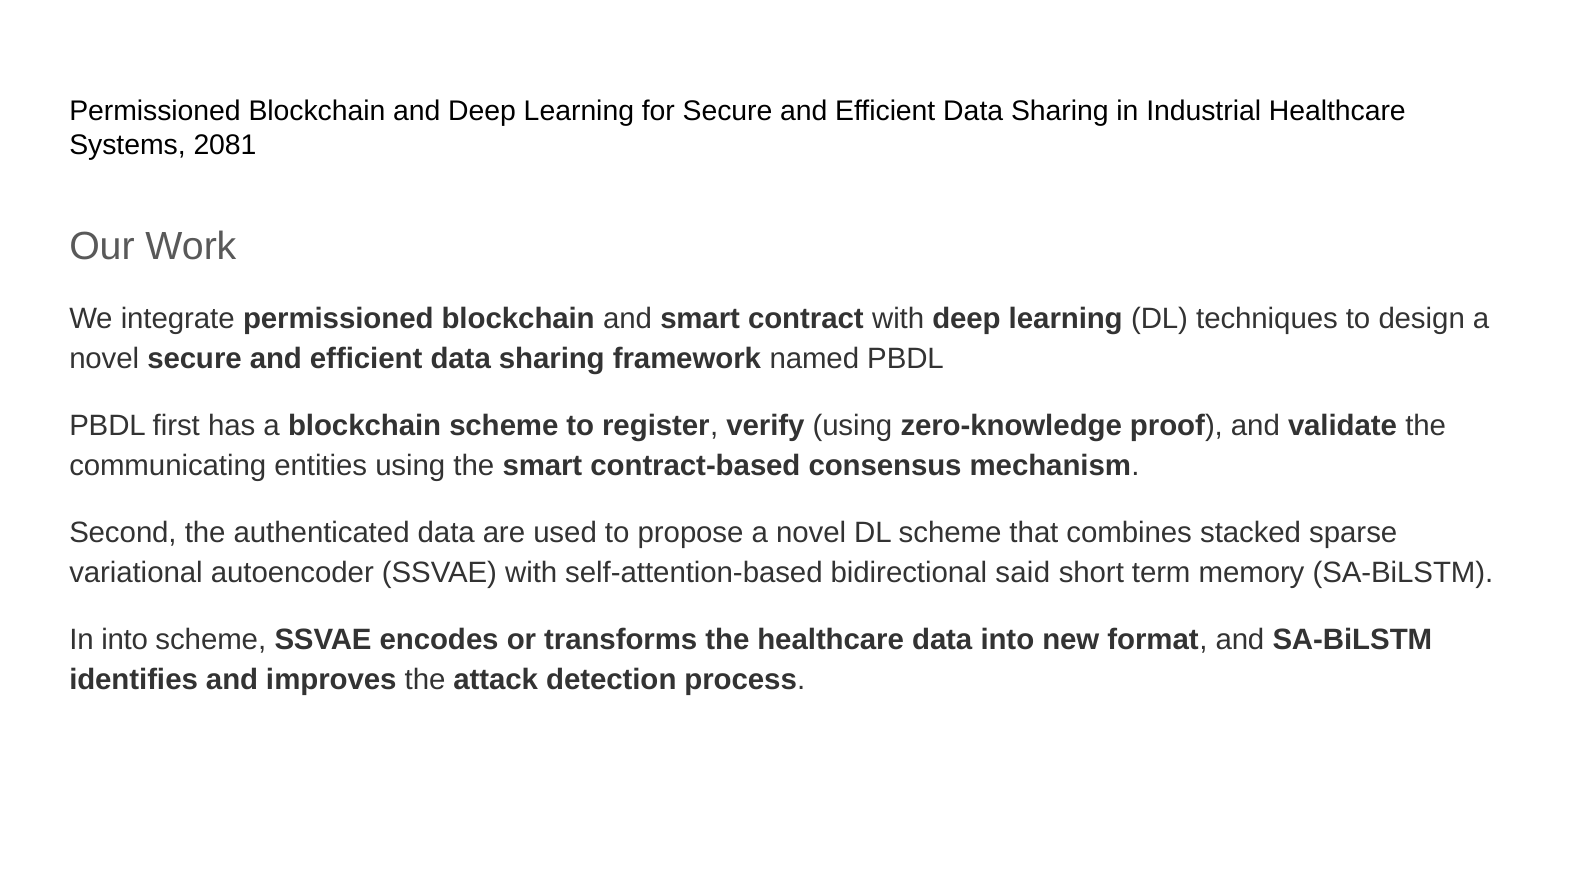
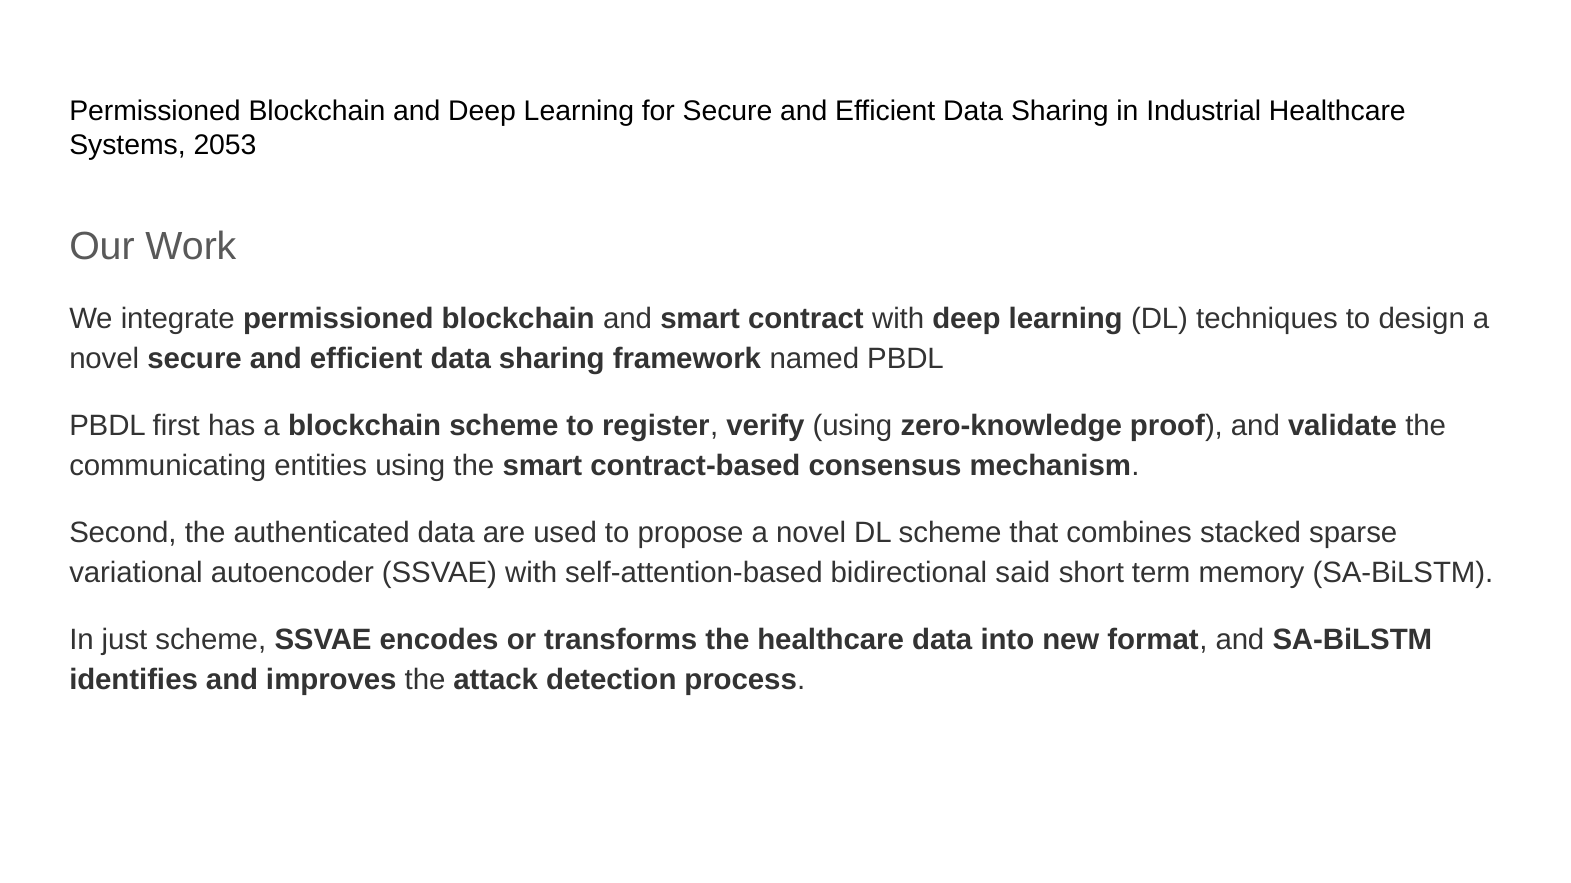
2081: 2081 -> 2053
In into: into -> just
